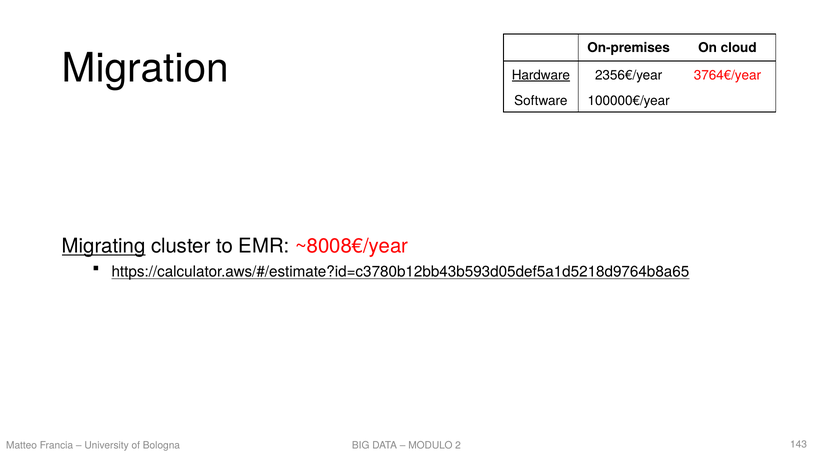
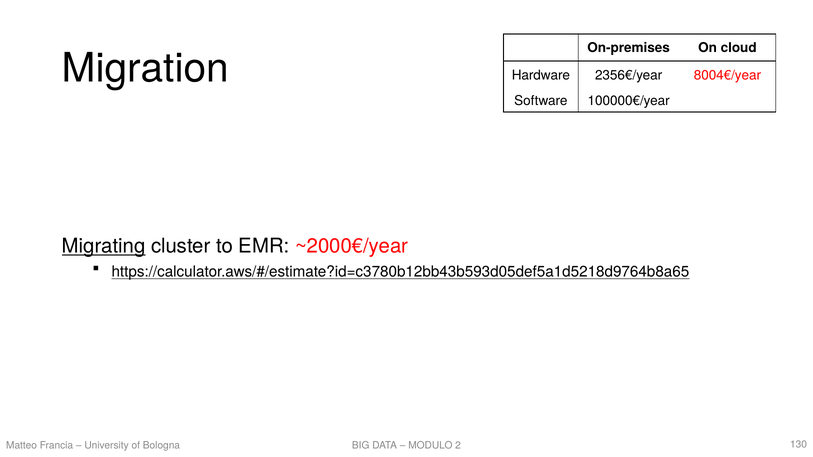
Hardware underline: present -> none
3764€/year: 3764€/year -> 8004€/year
~8008€/year: ~8008€/year -> ~2000€/year
143: 143 -> 130
